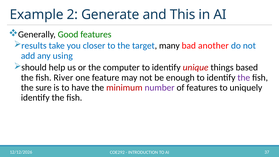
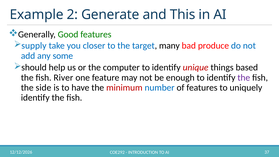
results: results -> supply
another: another -> produce
using: using -> some
sure: sure -> side
number colour: purple -> blue
